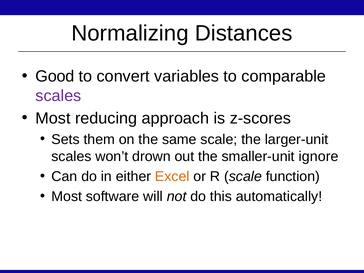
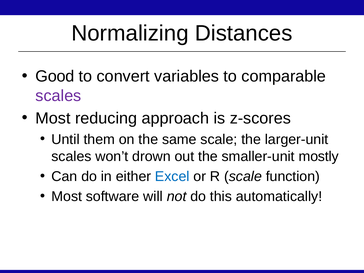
Sets: Sets -> Until
ignore: ignore -> mostly
Excel colour: orange -> blue
